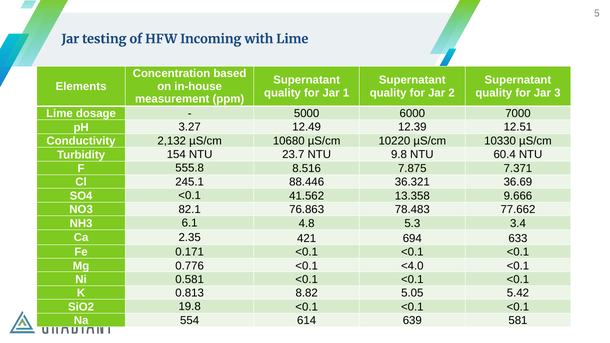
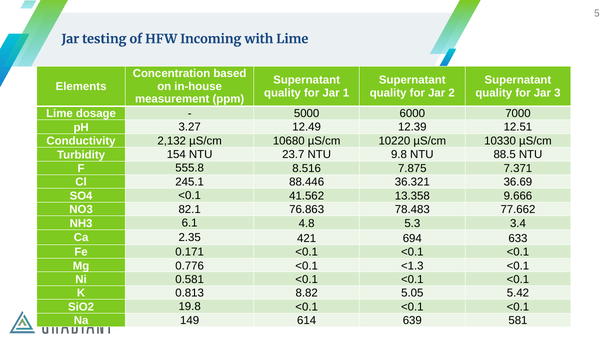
60.4: 60.4 -> 88.5
<4.0: <4.0 -> <1.3
554: 554 -> 149
